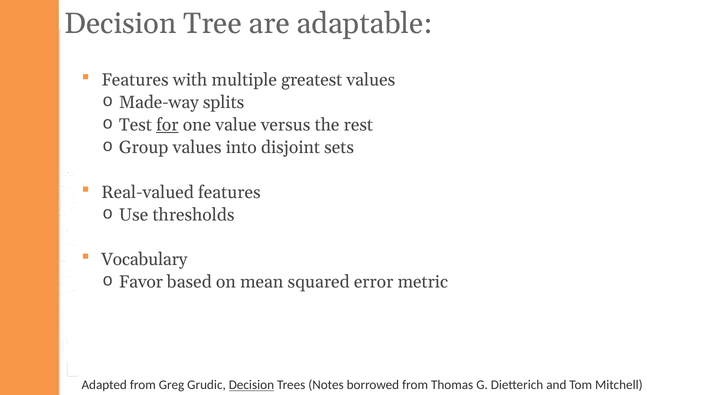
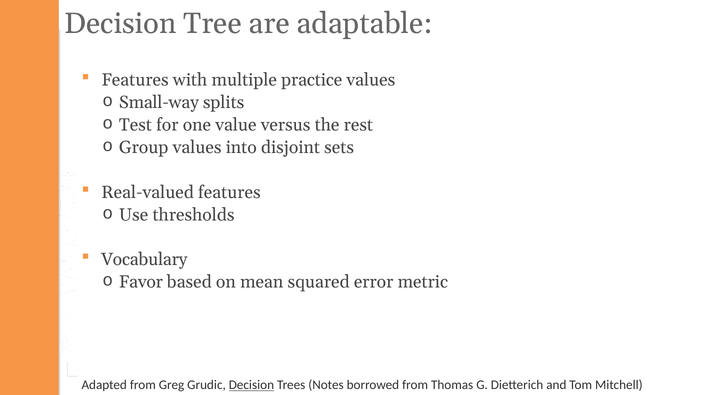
greatest: greatest -> practice
Made-way: Made-way -> Small-way
for underline: present -> none
